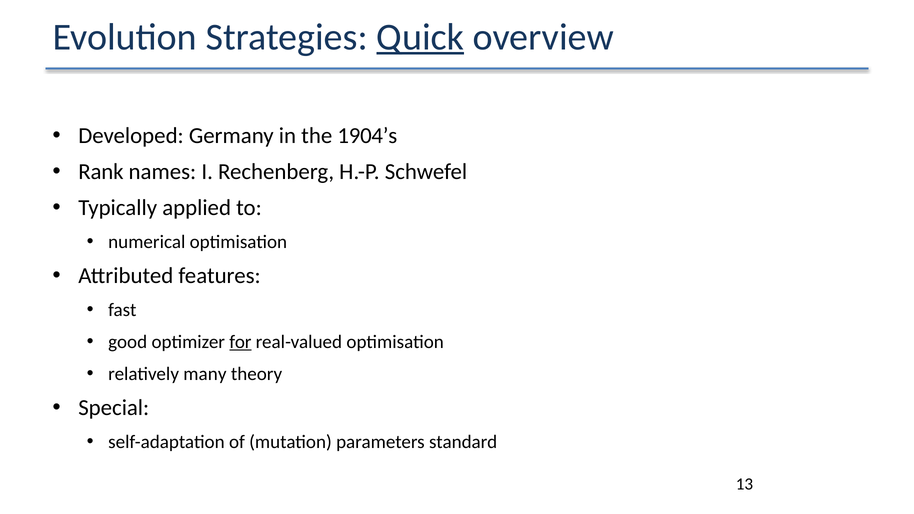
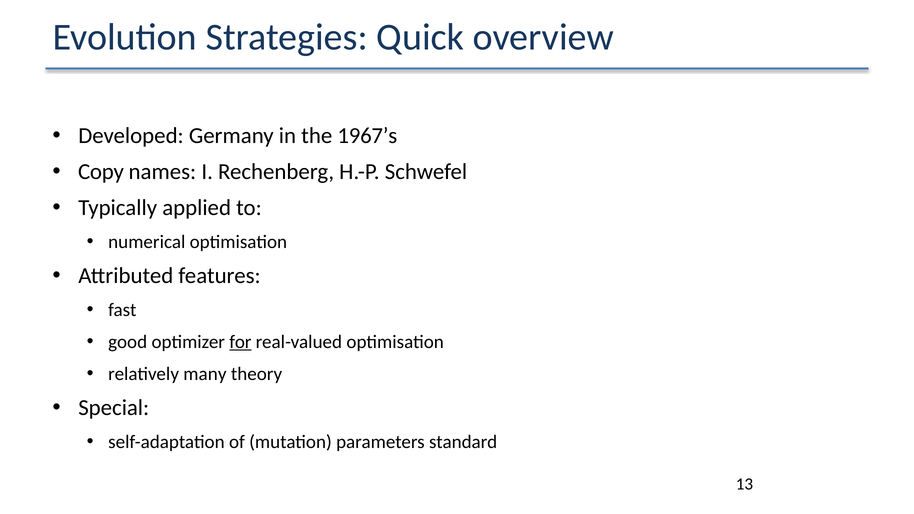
Quick underline: present -> none
1904’s: 1904’s -> 1967’s
Rank: Rank -> Copy
